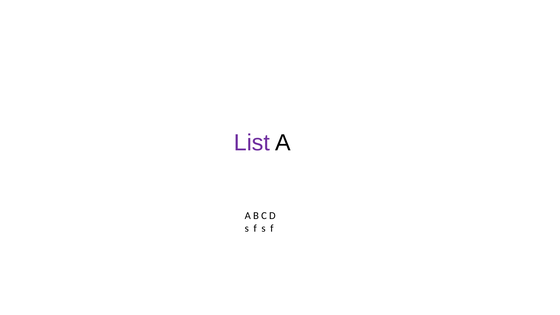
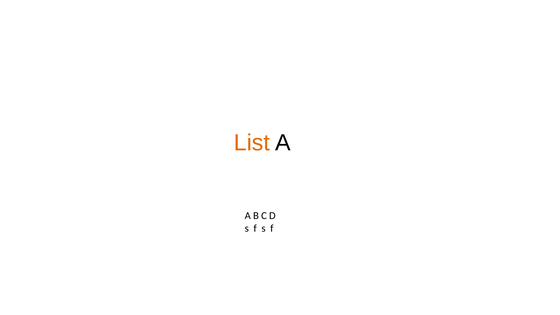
List colour: purple -> orange
